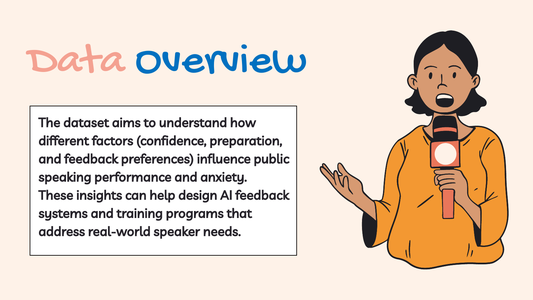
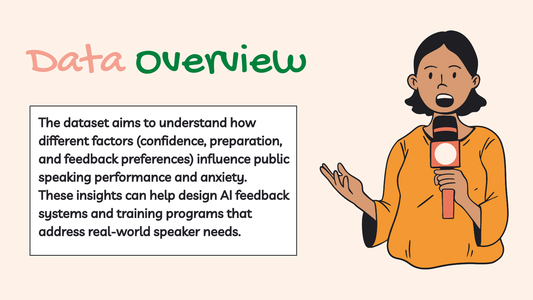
Overview colour: blue -> green
